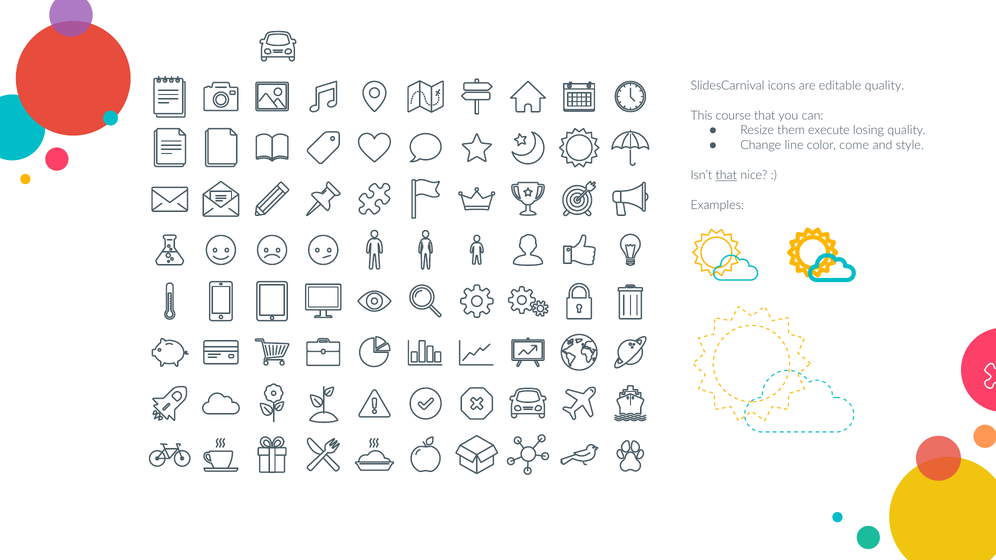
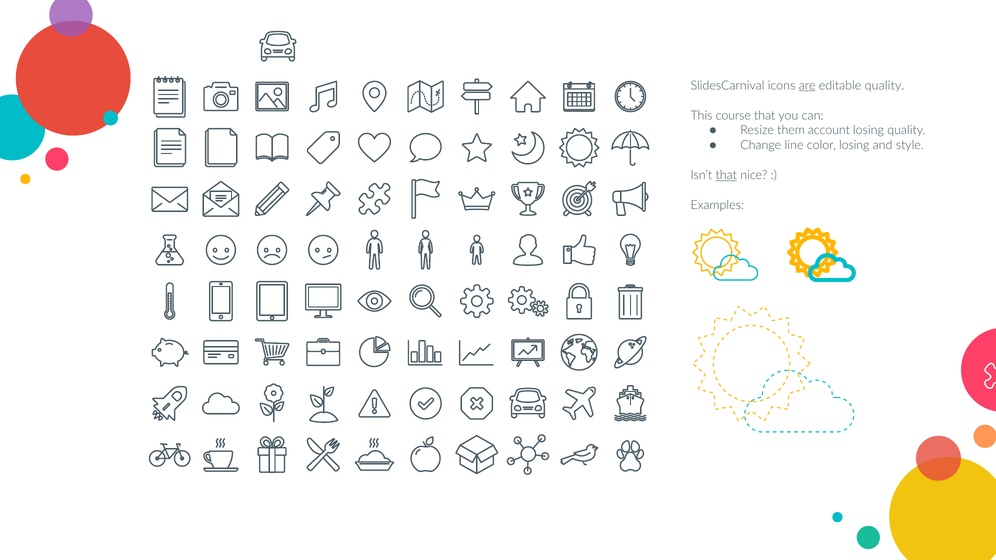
are underline: none -> present
execute: execute -> account
color come: come -> losing
